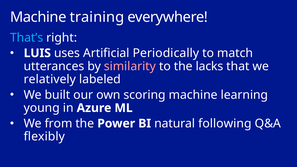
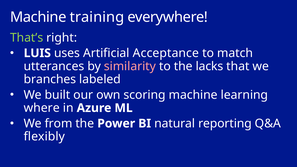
That’s colour: light blue -> light green
Periodically: Periodically -> Acceptance
relatively: relatively -> branches
young: young -> where
following: following -> reporting
